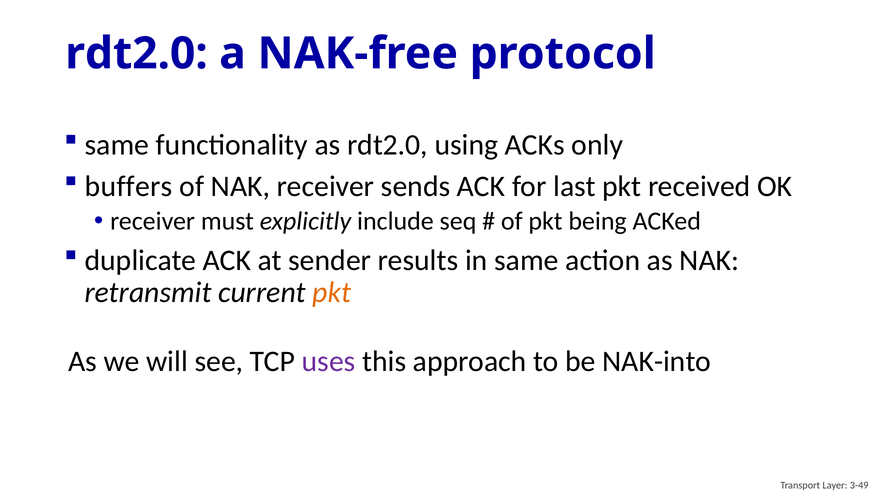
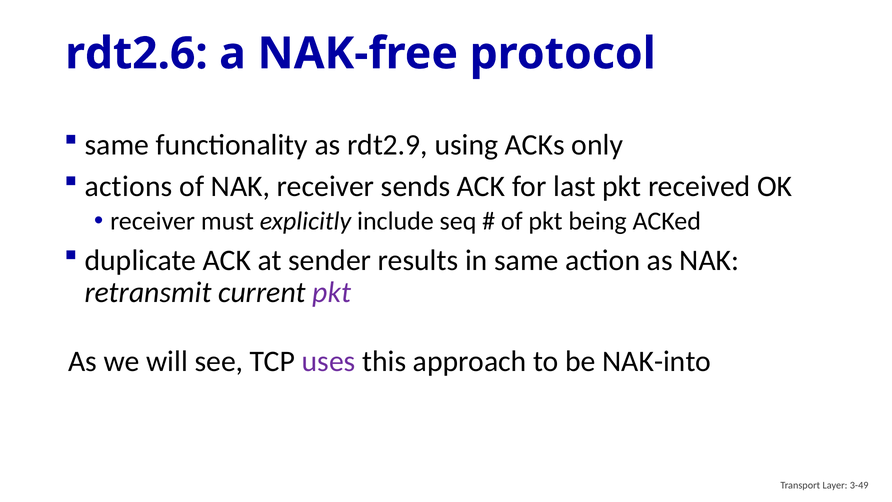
rdt2.0 at (136, 54): rdt2.0 -> rdt2.6
as rdt2.0: rdt2.0 -> rdt2.9
buffers: buffers -> actions
pkt at (332, 292) colour: orange -> purple
